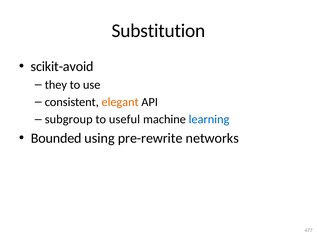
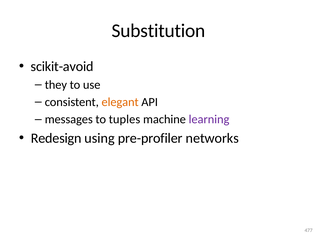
subgroup: subgroup -> messages
useful: useful -> tuples
learning colour: blue -> purple
Bounded: Bounded -> Redesign
pre-rewrite: pre-rewrite -> pre-profiler
